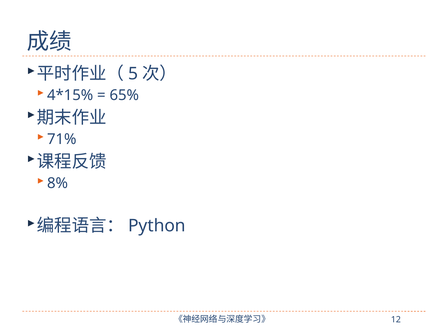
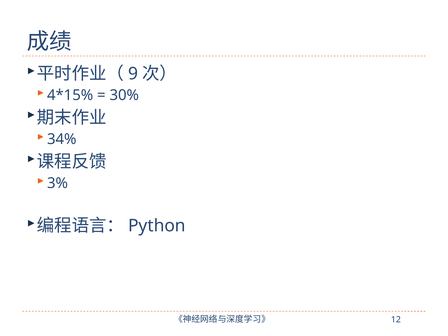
5: 5 -> 9
65%: 65% -> 30%
71%: 71% -> 34%
8%: 8% -> 3%
